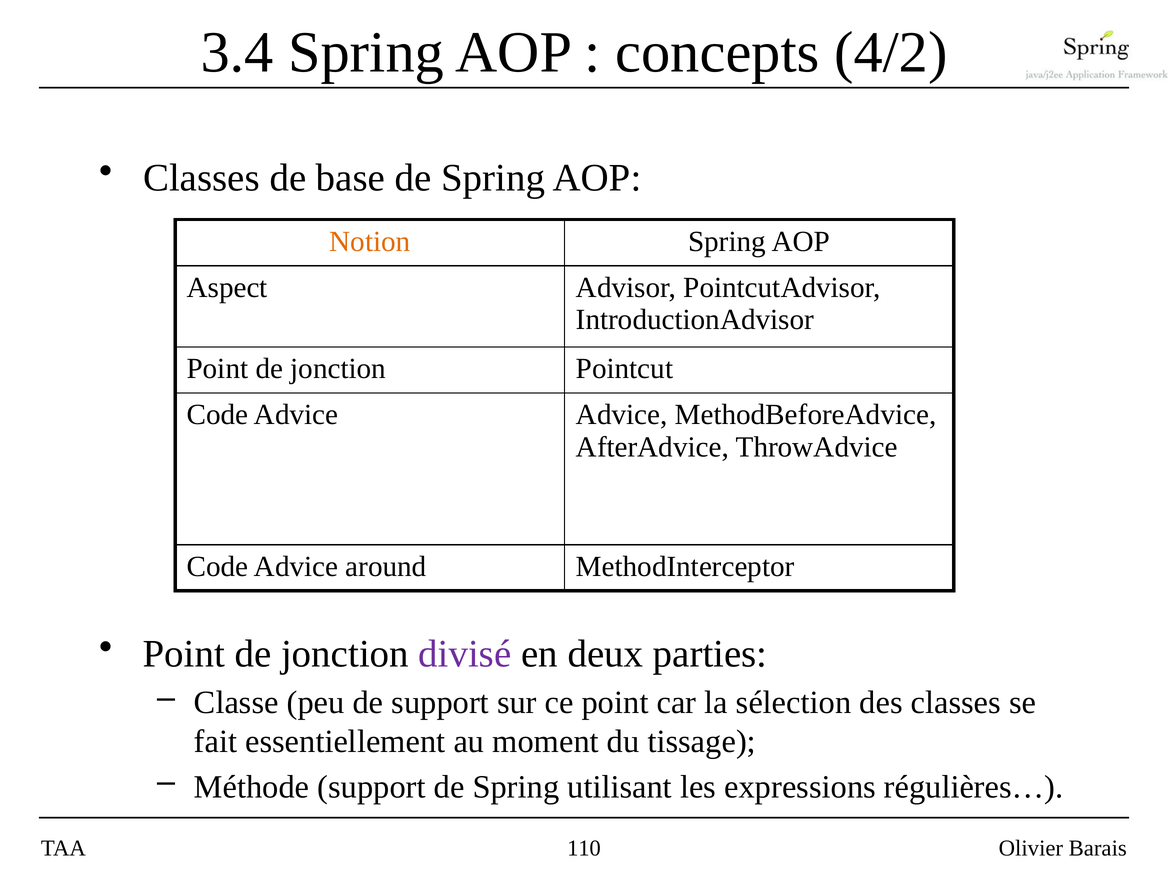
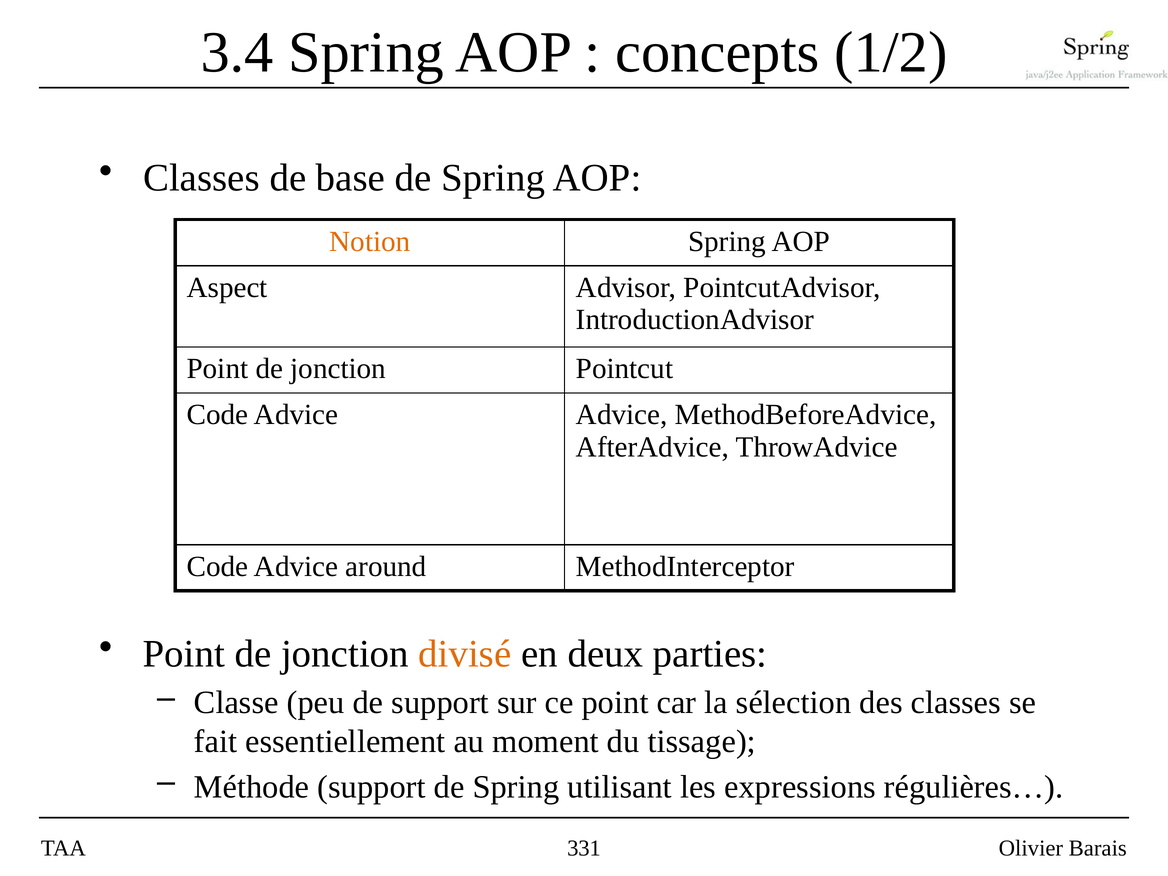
4/2: 4/2 -> 1/2
divisé colour: purple -> orange
110: 110 -> 331
